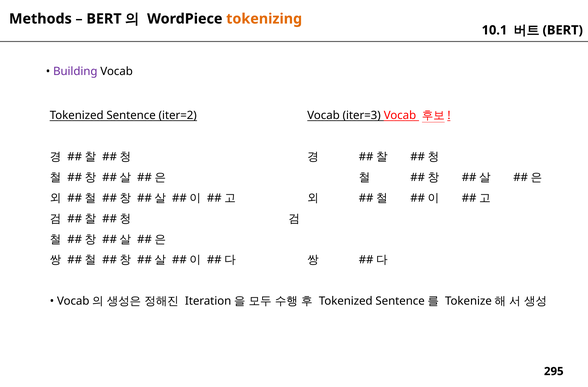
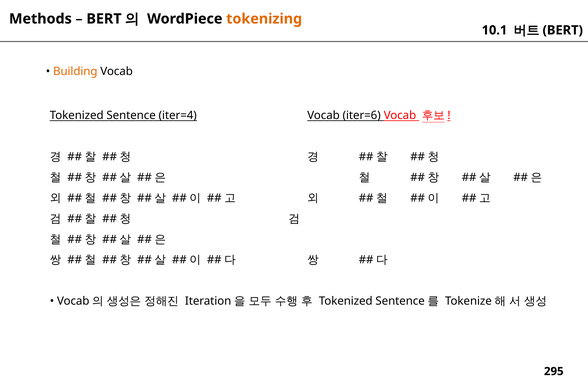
Building colour: purple -> orange
iter=2: iter=2 -> iter=4
iter=3: iter=3 -> iter=6
